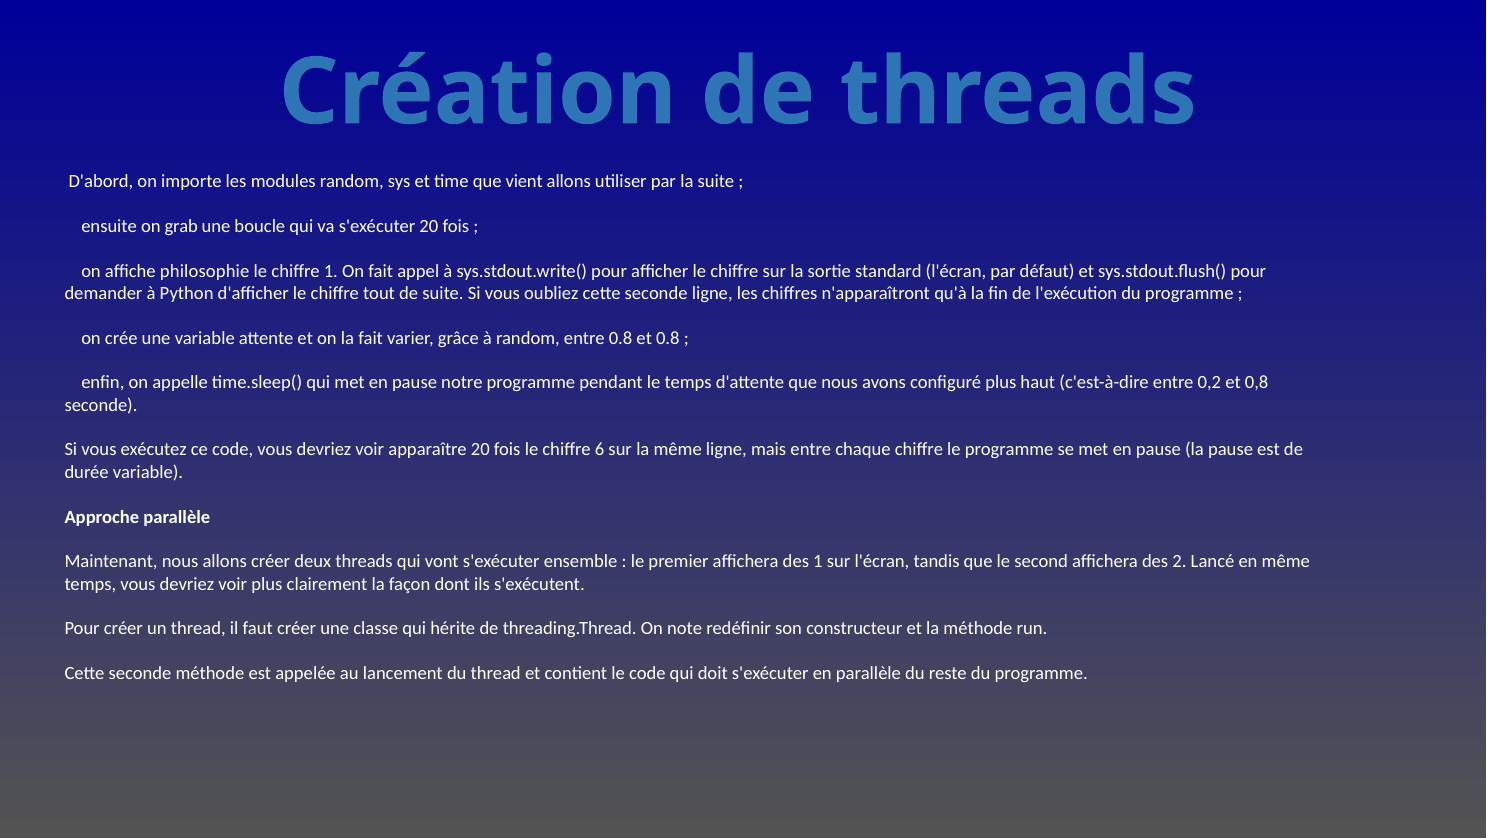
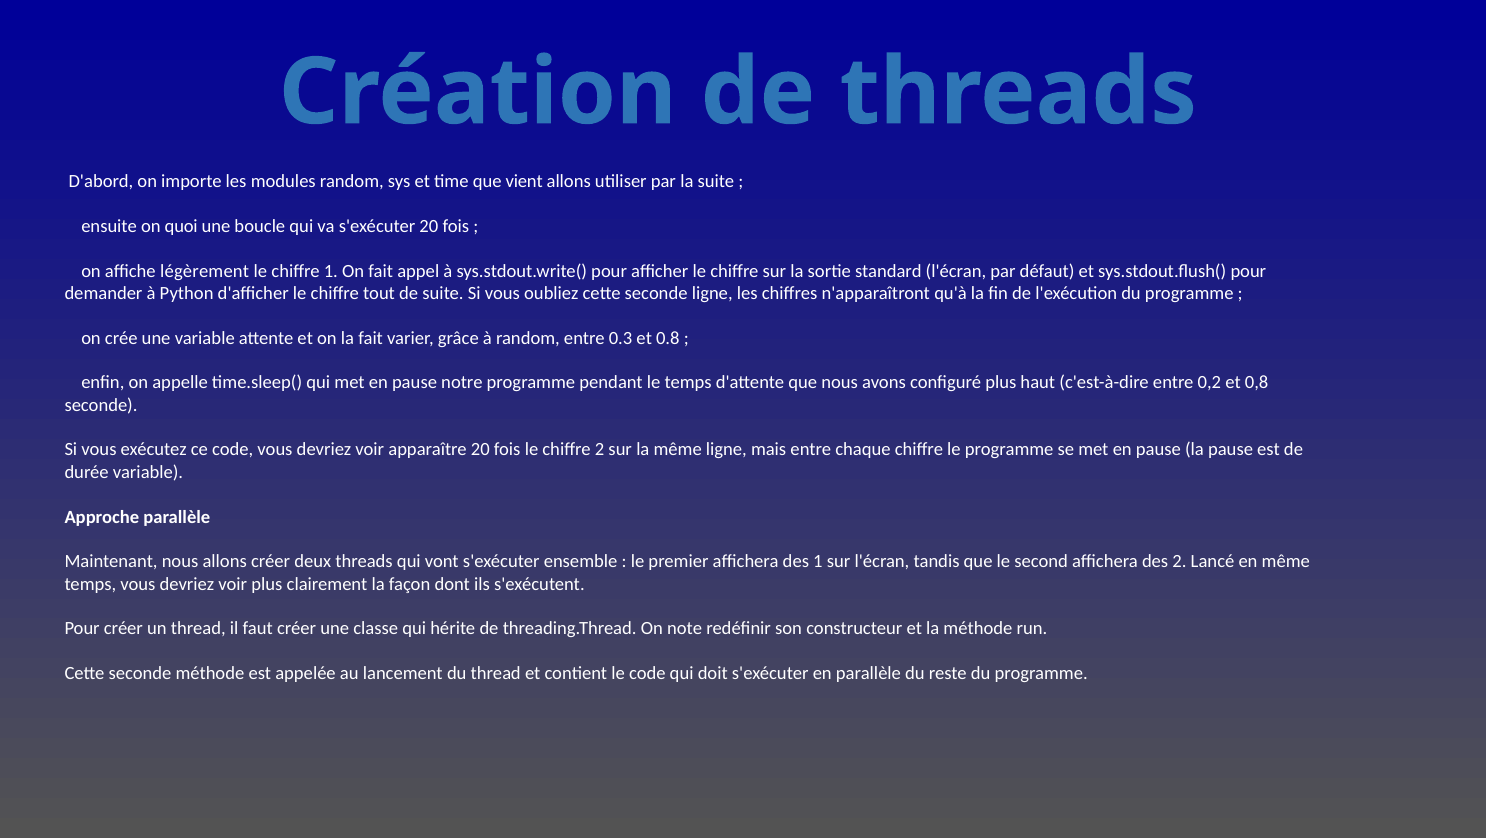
grab: grab -> quoi
philosophie: philosophie -> légèrement
entre 0.8: 0.8 -> 0.3
chiffre 6: 6 -> 2
